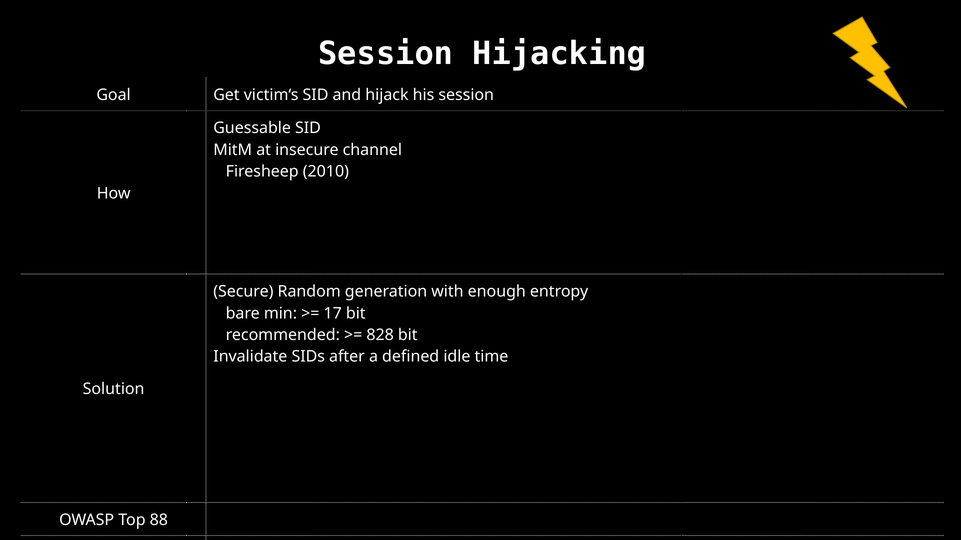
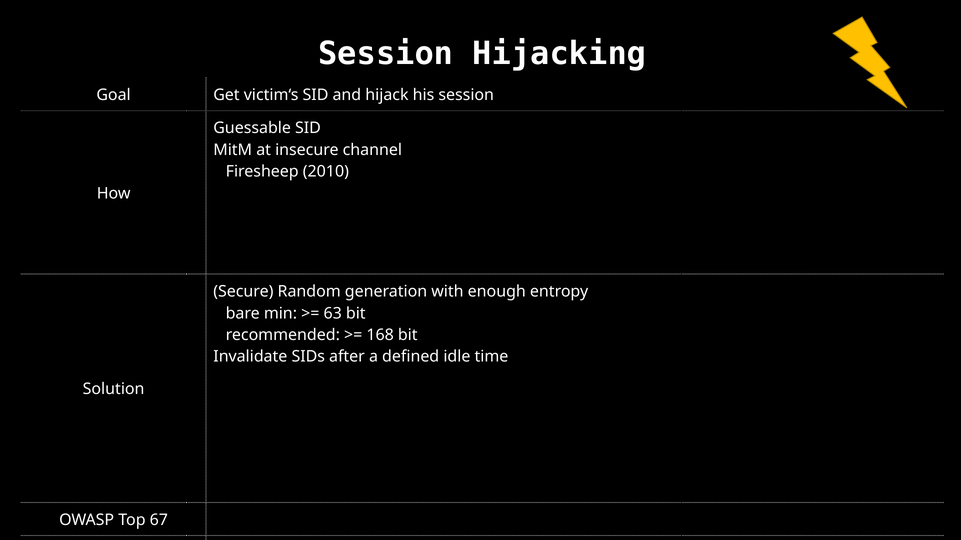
17: 17 -> 63
828: 828 -> 168
88: 88 -> 67
